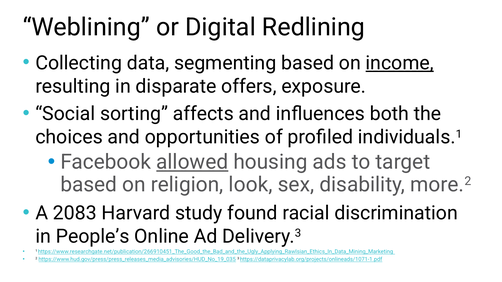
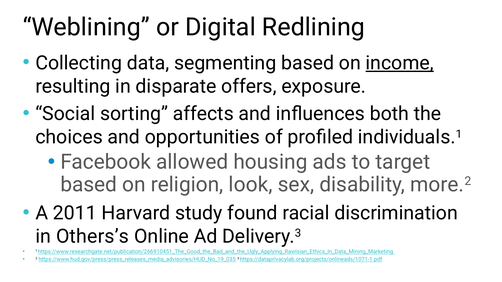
allowed underline: present -> none
2083: 2083 -> 2011
People’s: People’s -> Others’s
